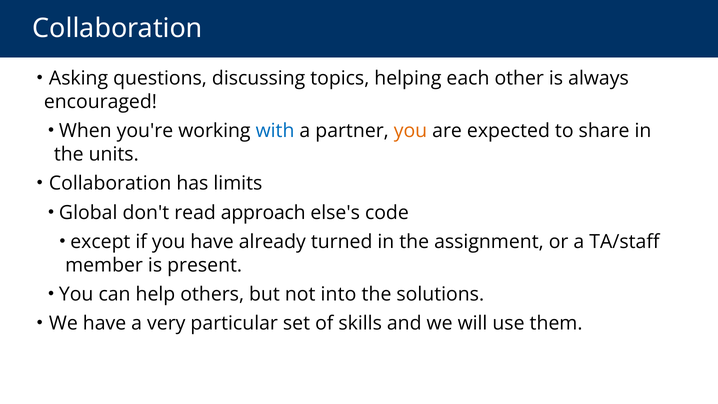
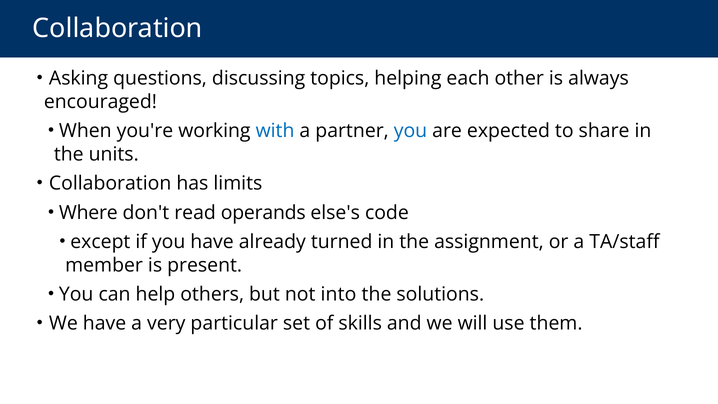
you at (410, 131) colour: orange -> blue
Global: Global -> Where
approach: approach -> operands
